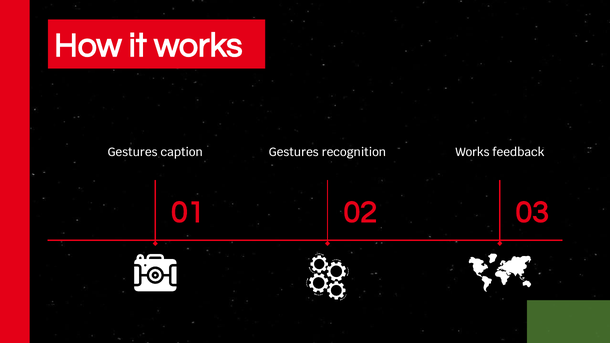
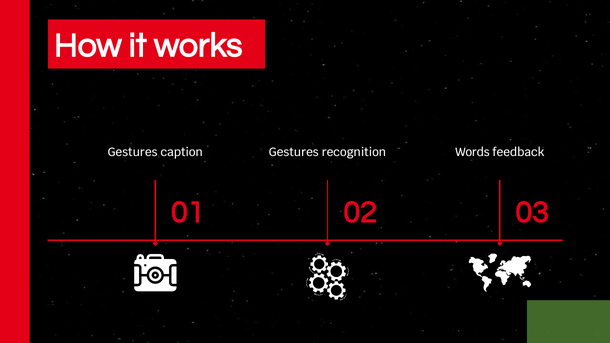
Works at (472, 152): Works -> Words
